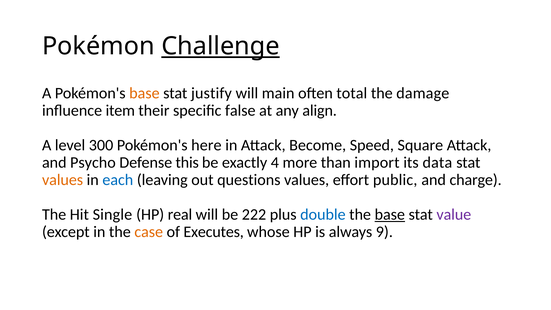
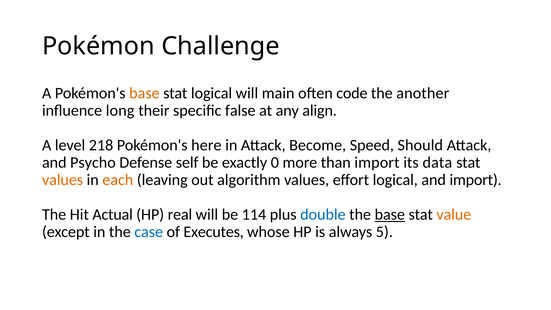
Challenge underline: present -> none
stat justify: justify -> logical
total: total -> code
damage: damage -> another
item: item -> long
300: 300 -> 218
Square: Square -> Should
this: this -> self
4: 4 -> 0
each colour: blue -> orange
questions: questions -> algorithm
effort public: public -> logical
and charge: charge -> import
Single: Single -> Actual
222: 222 -> 114
value colour: purple -> orange
case colour: orange -> blue
9: 9 -> 5
